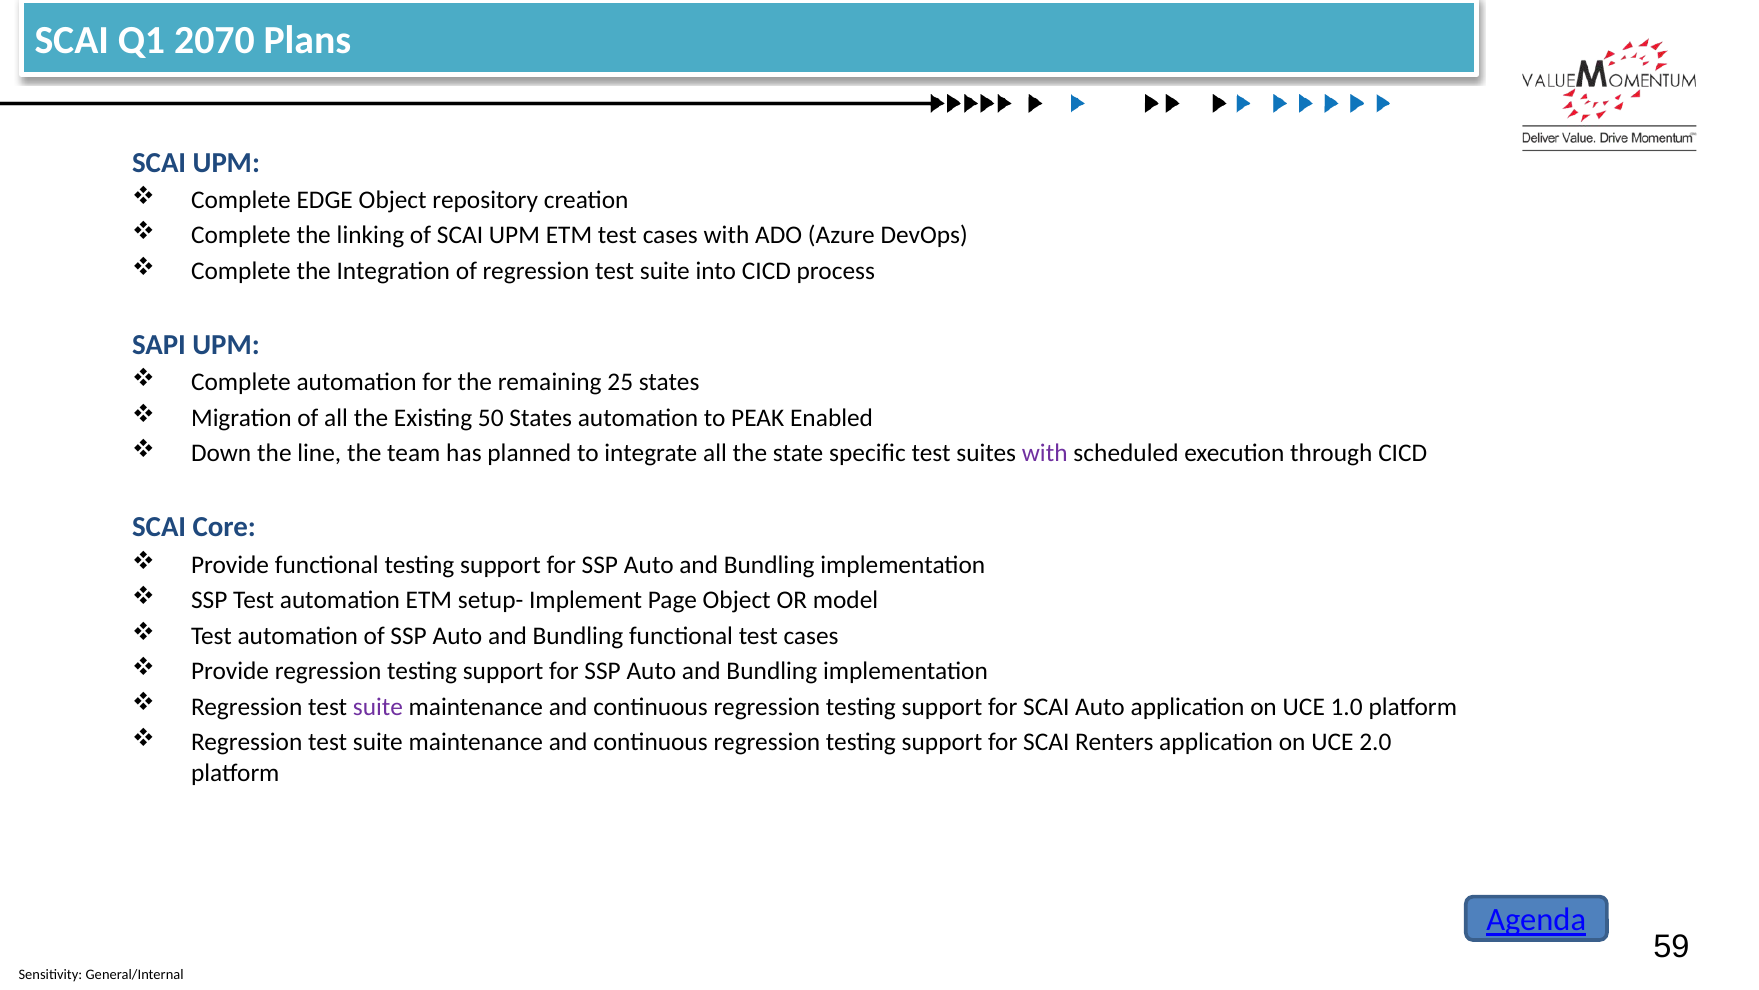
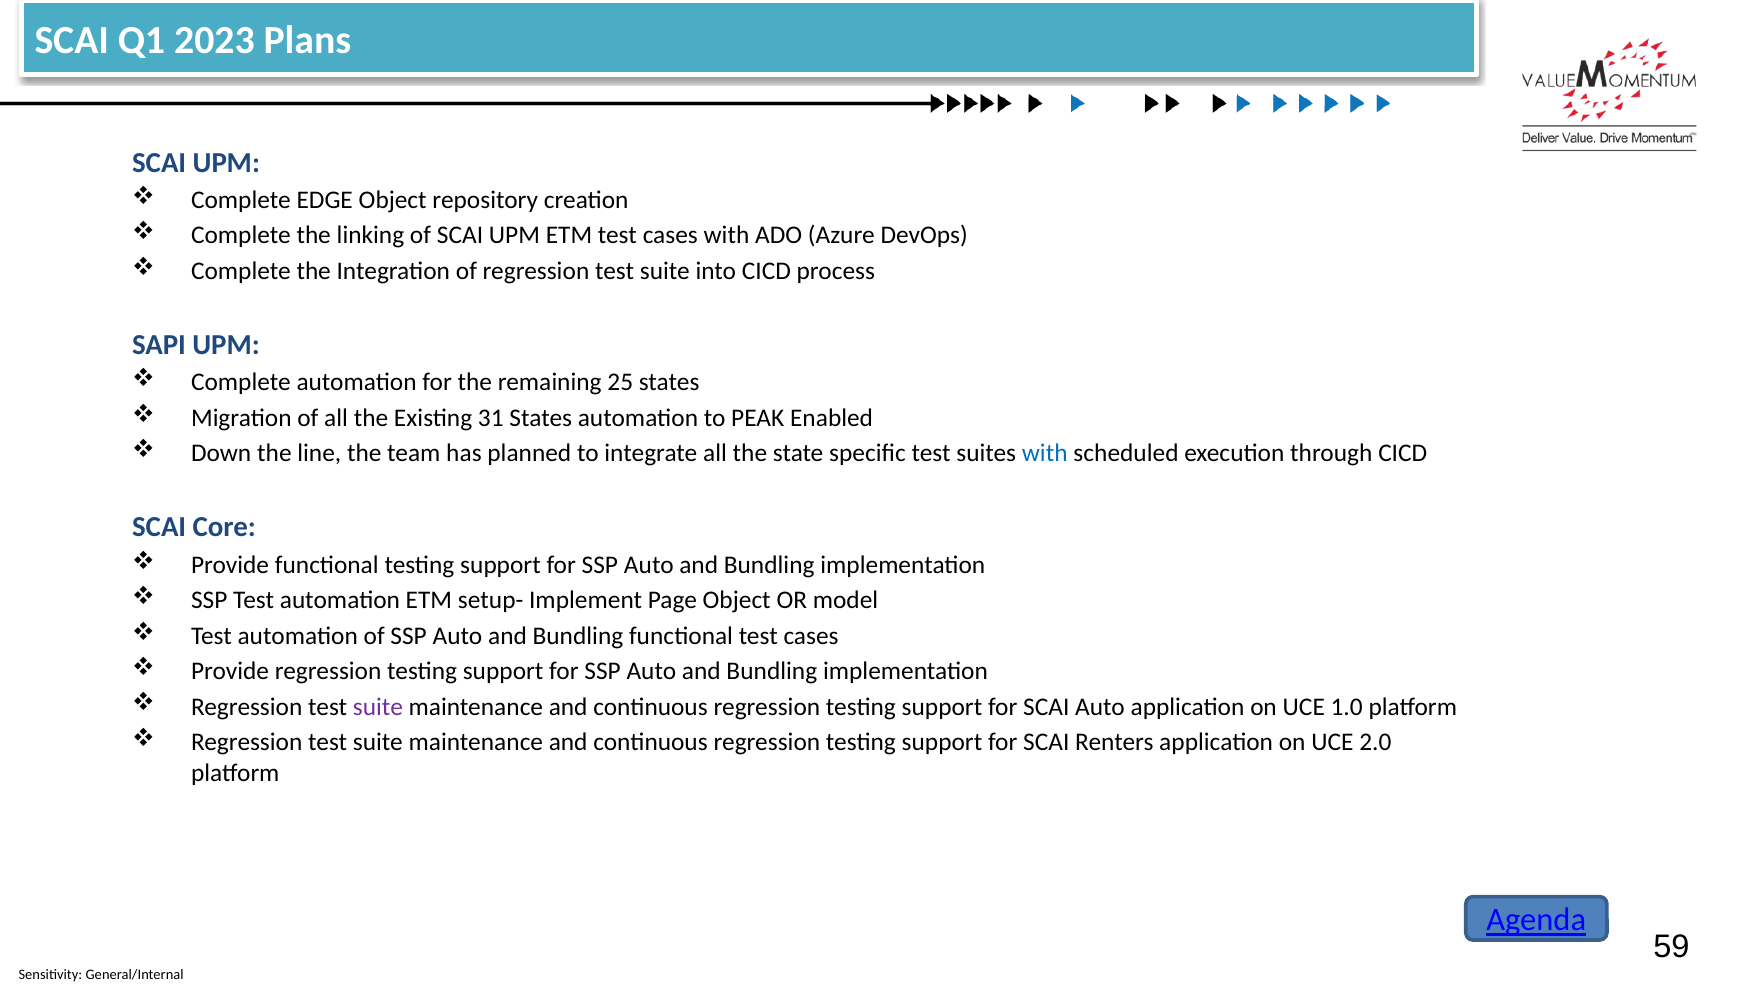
2070: 2070 -> 2023
50: 50 -> 31
with at (1045, 454) colour: purple -> blue
